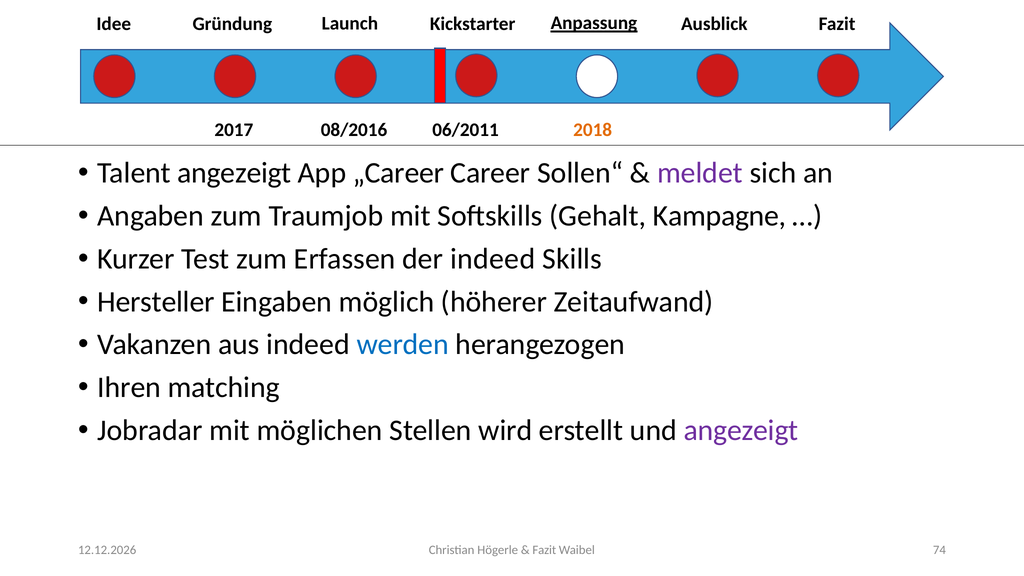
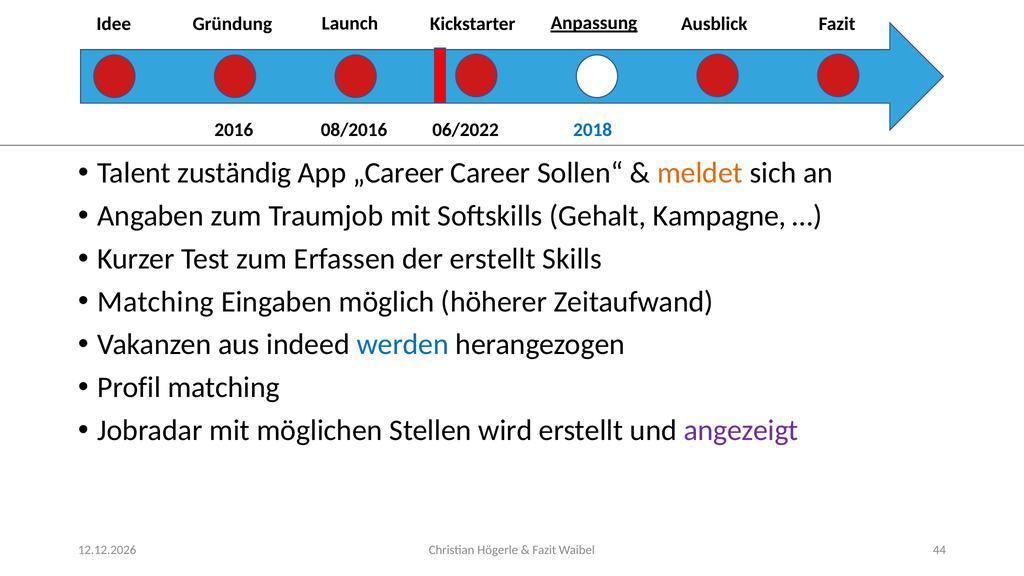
06/2011: 06/2011 -> 06/2022
2018 colour: orange -> blue
2017: 2017 -> 2016
Talent angezeigt: angezeigt -> zuständig
meldet colour: purple -> orange
der indeed: indeed -> erstellt
Hersteller at (156, 302): Hersteller -> Matching
Ihren: Ihren -> Profil
74: 74 -> 44
